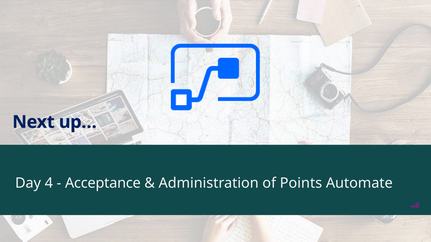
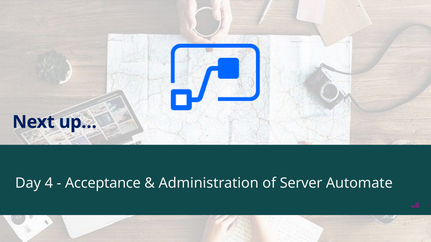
Points: Points -> Server
